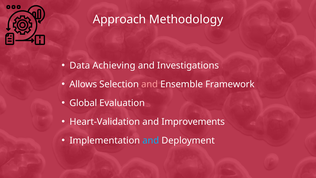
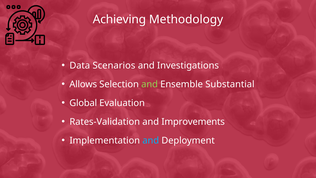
Approach: Approach -> Achieving
Achieving: Achieving -> Scenarios
and at (150, 84) colour: pink -> light green
Framework: Framework -> Substantial
Heart-Validation: Heart-Validation -> Rates-Validation
